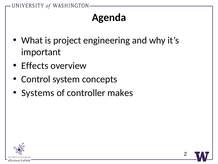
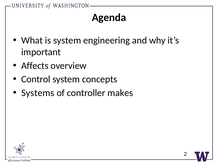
is project: project -> system
Effects: Effects -> Affects
